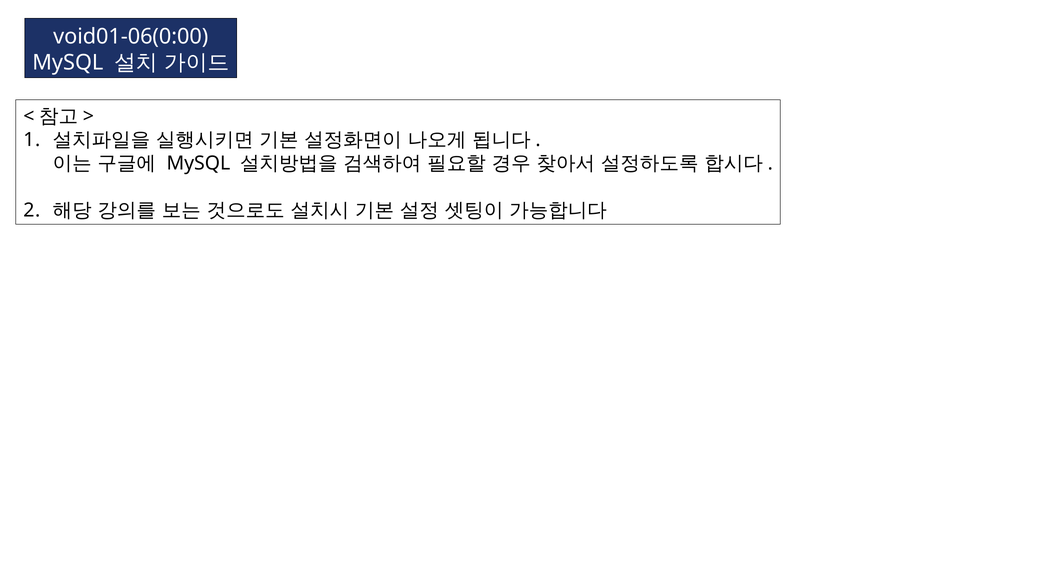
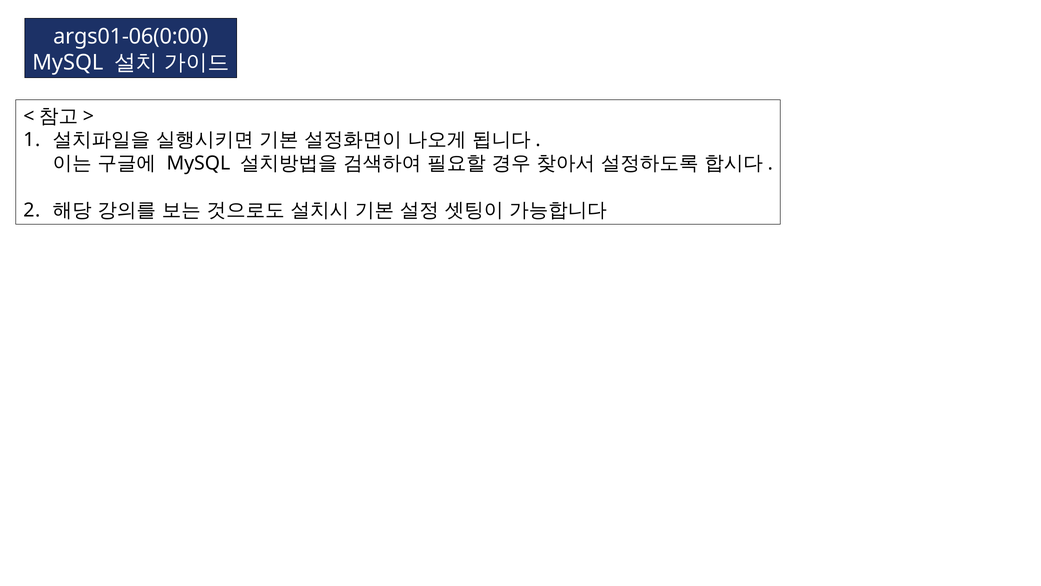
void01-06(0:00: void01-06(0:00 -> args01-06(0:00
